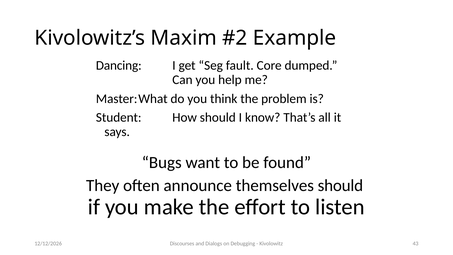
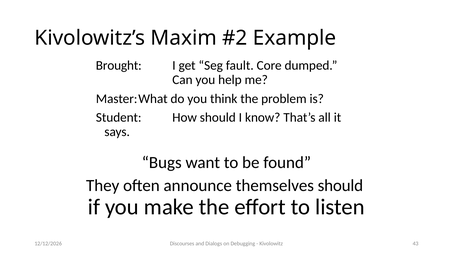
Dancing: Dancing -> Brought
